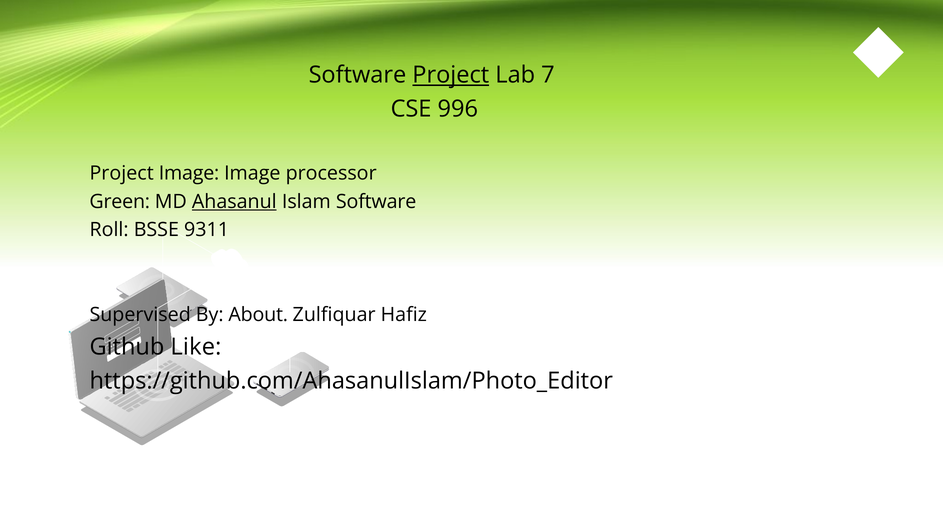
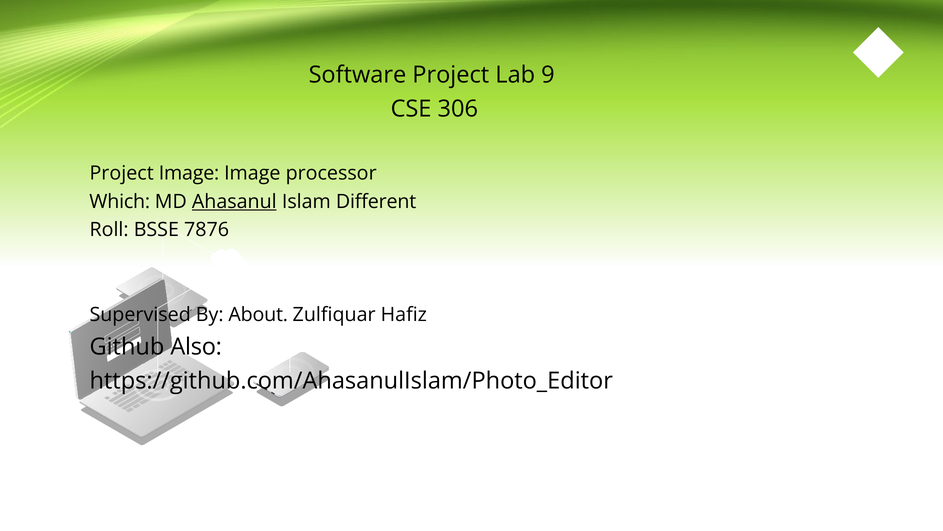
Project at (451, 75) underline: present -> none
7: 7 -> 9
996: 996 -> 306
Green: Green -> Which
Islam Software: Software -> Different
9311: 9311 -> 7876
Like: Like -> Also
